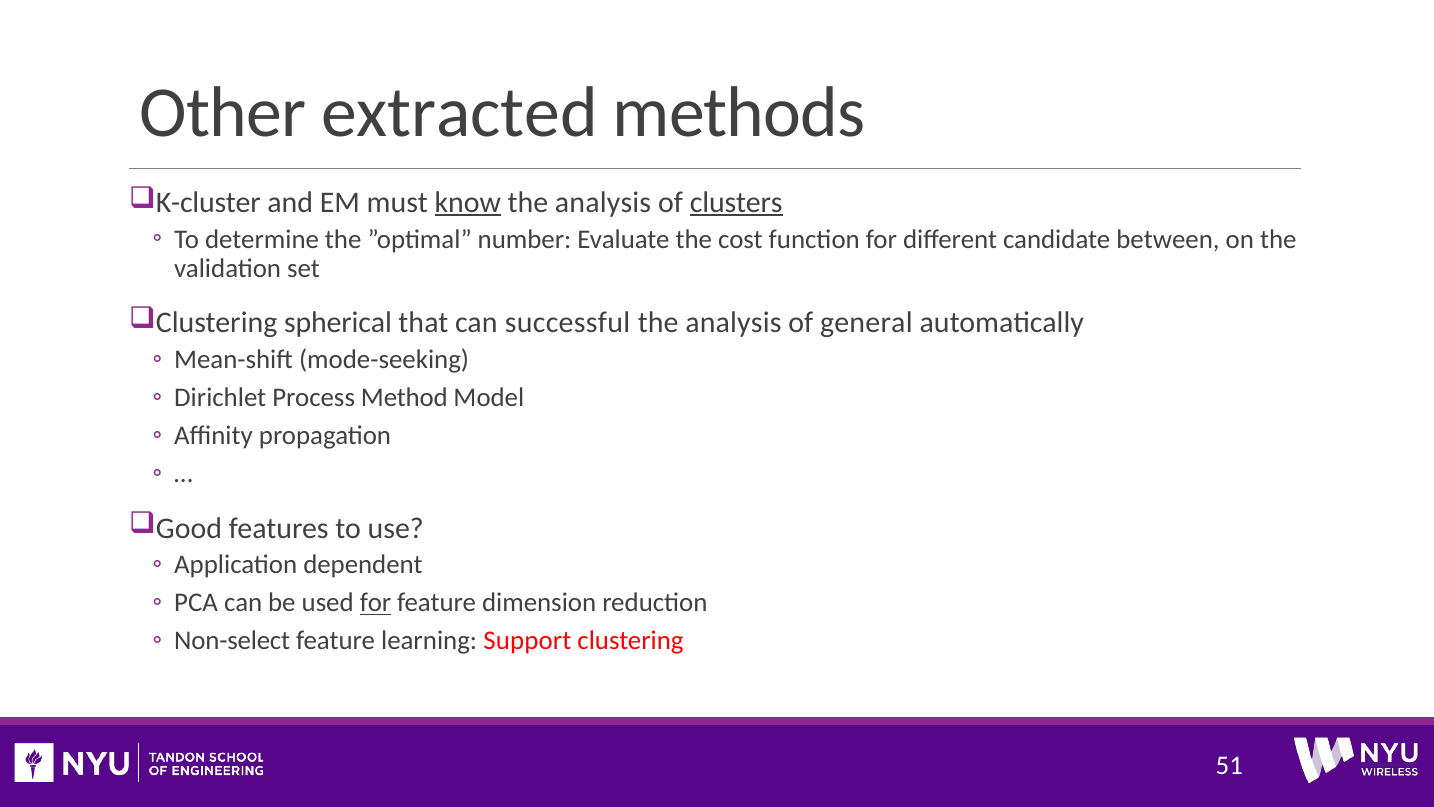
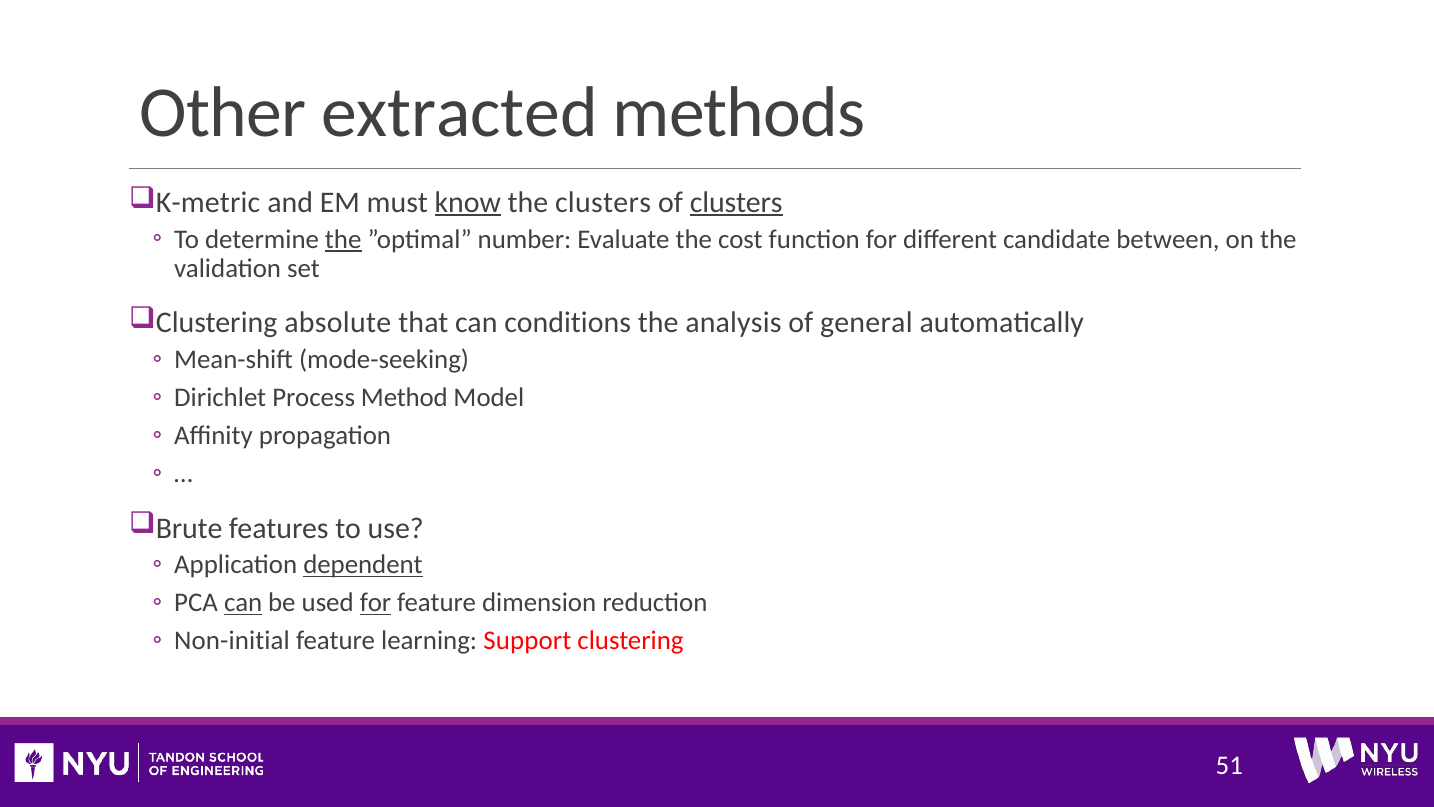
K-cluster: K-cluster -> K-metric
analysis at (603, 202): analysis -> clusters
the at (343, 239) underline: none -> present
spherical: spherical -> absolute
successful: successful -> conditions
Good: Good -> Brute
dependent underline: none -> present
can at (243, 603) underline: none -> present
Non-select: Non-select -> Non-initial
